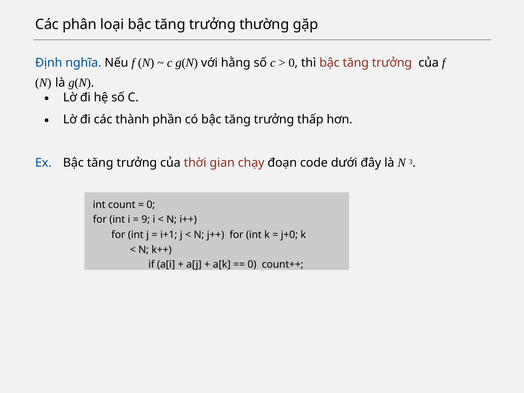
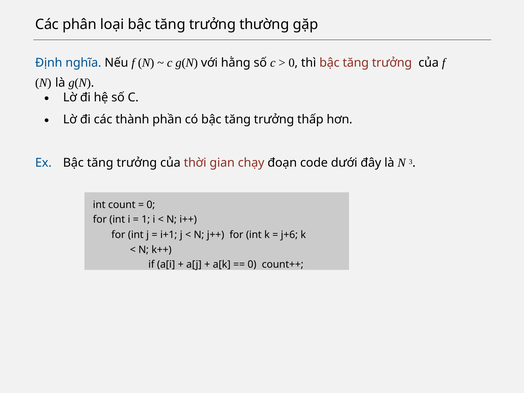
9: 9 -> 1
j+0: j+0 -> j+6
